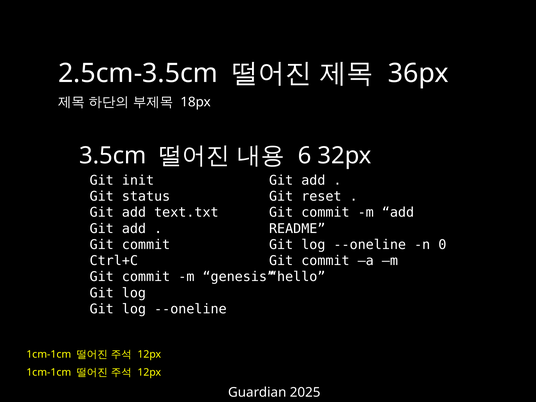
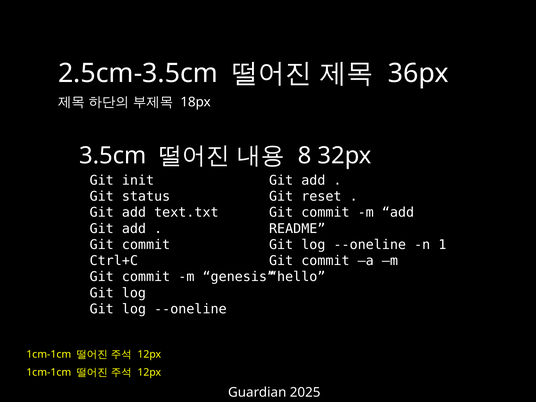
6: 6 -> 8
0: 0 -> 1
